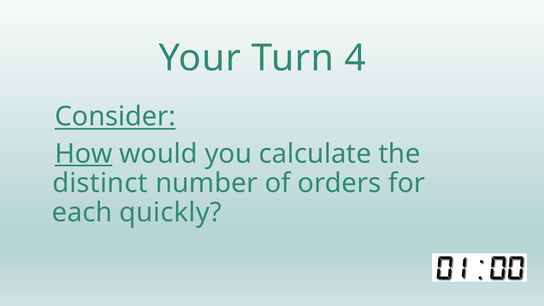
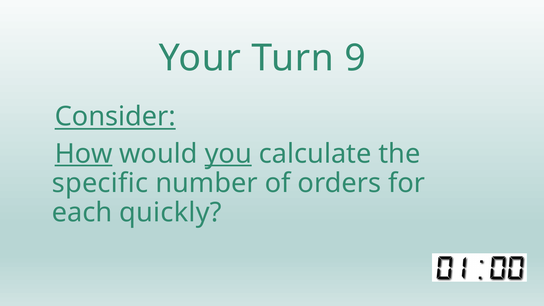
4: 4 -> 9
you underline: none -> present
distinct: distinct -> specific
